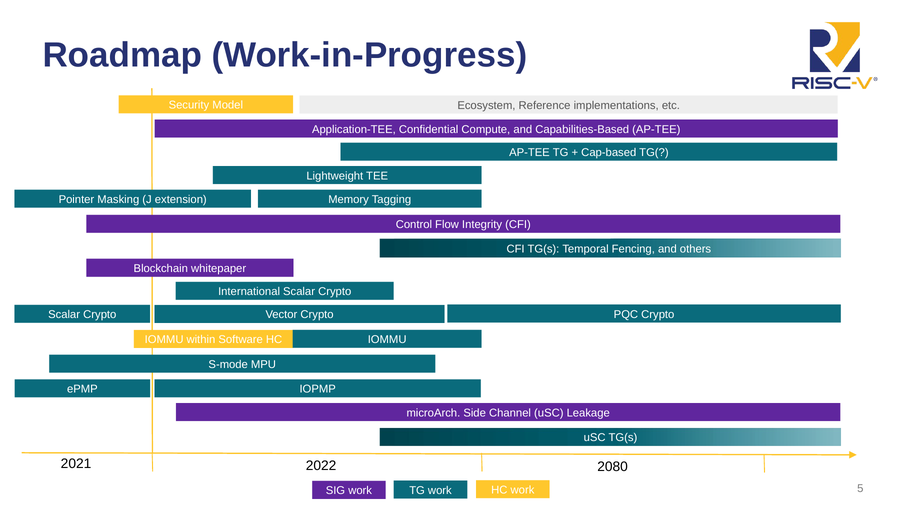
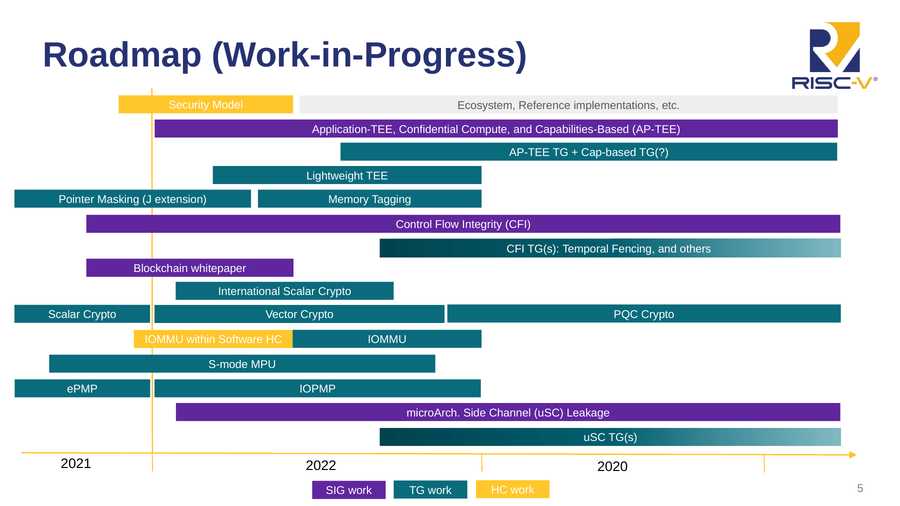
2080: 2080 -> 2020
